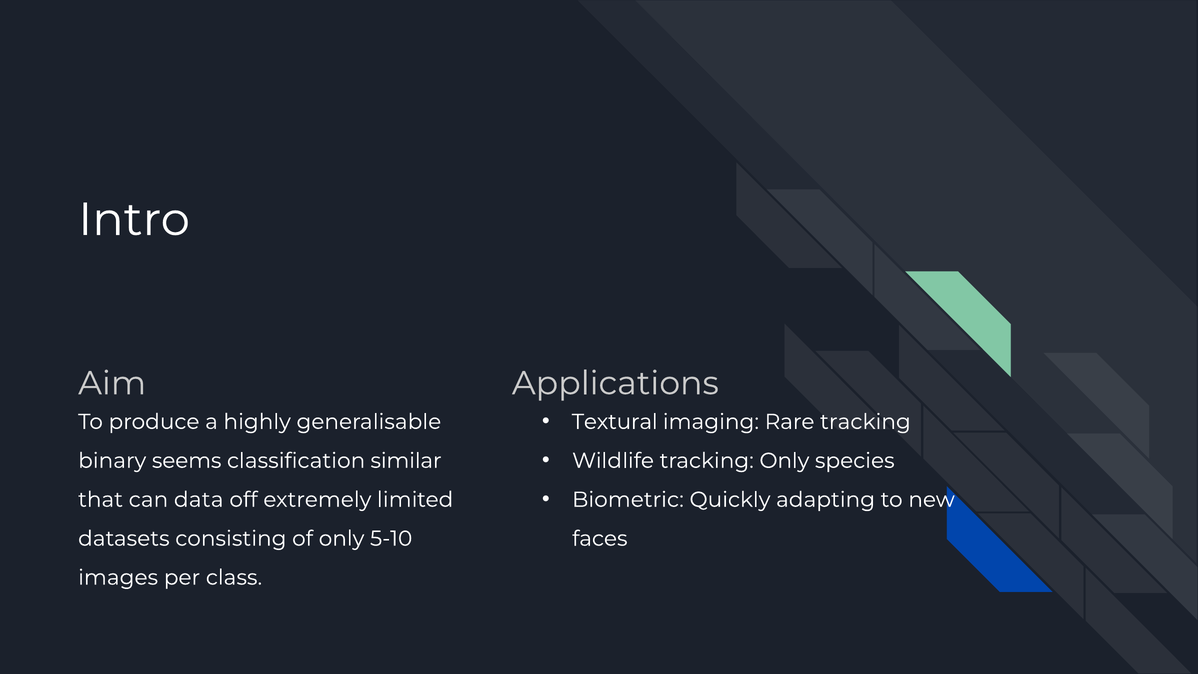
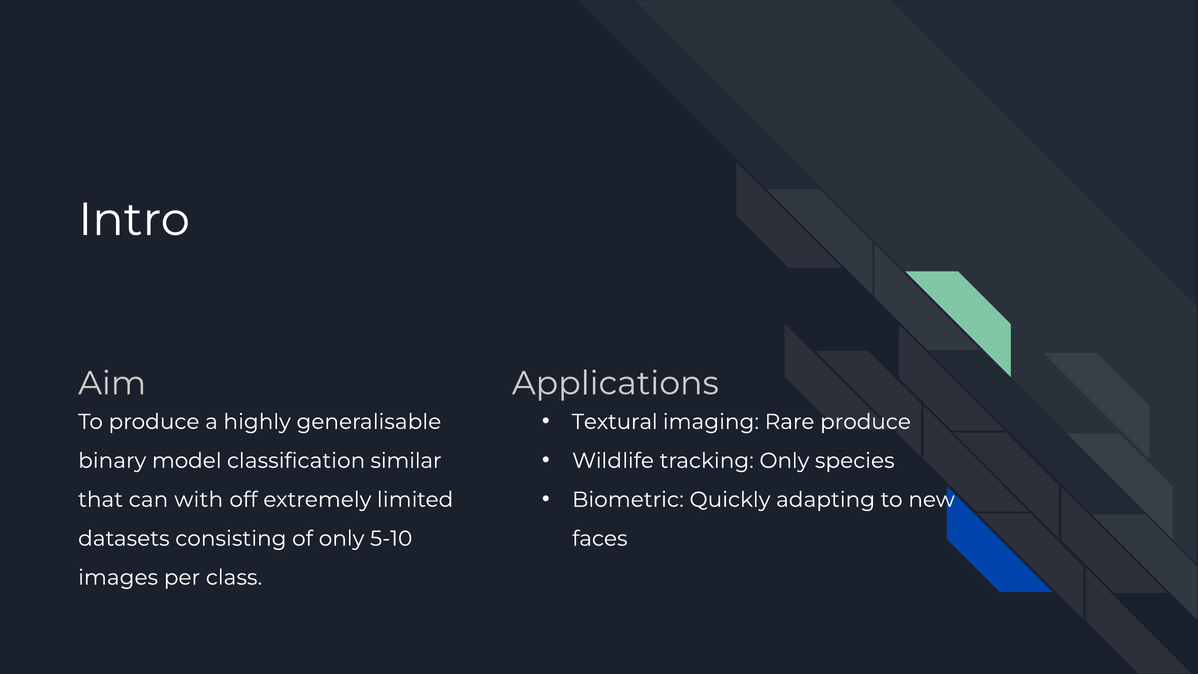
Rare tracking: tracking -> produce
seems: seems -> model
data: data -> with
